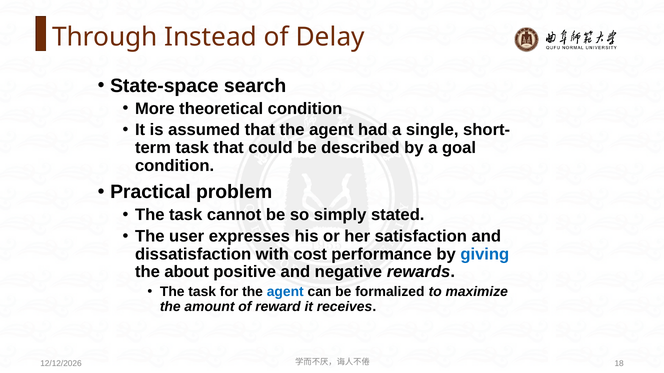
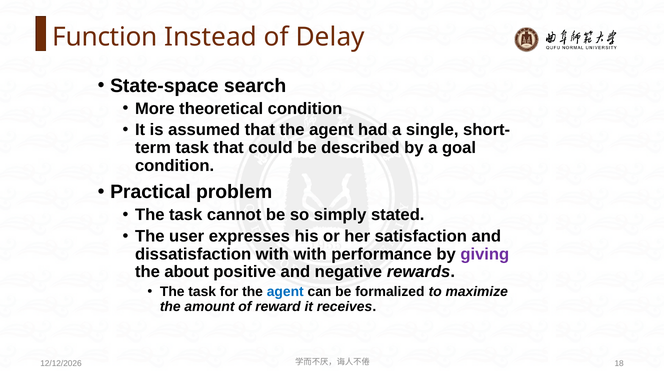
Through: Through -> Function
with cost: cost -> with
giving colour: blue -> purple
